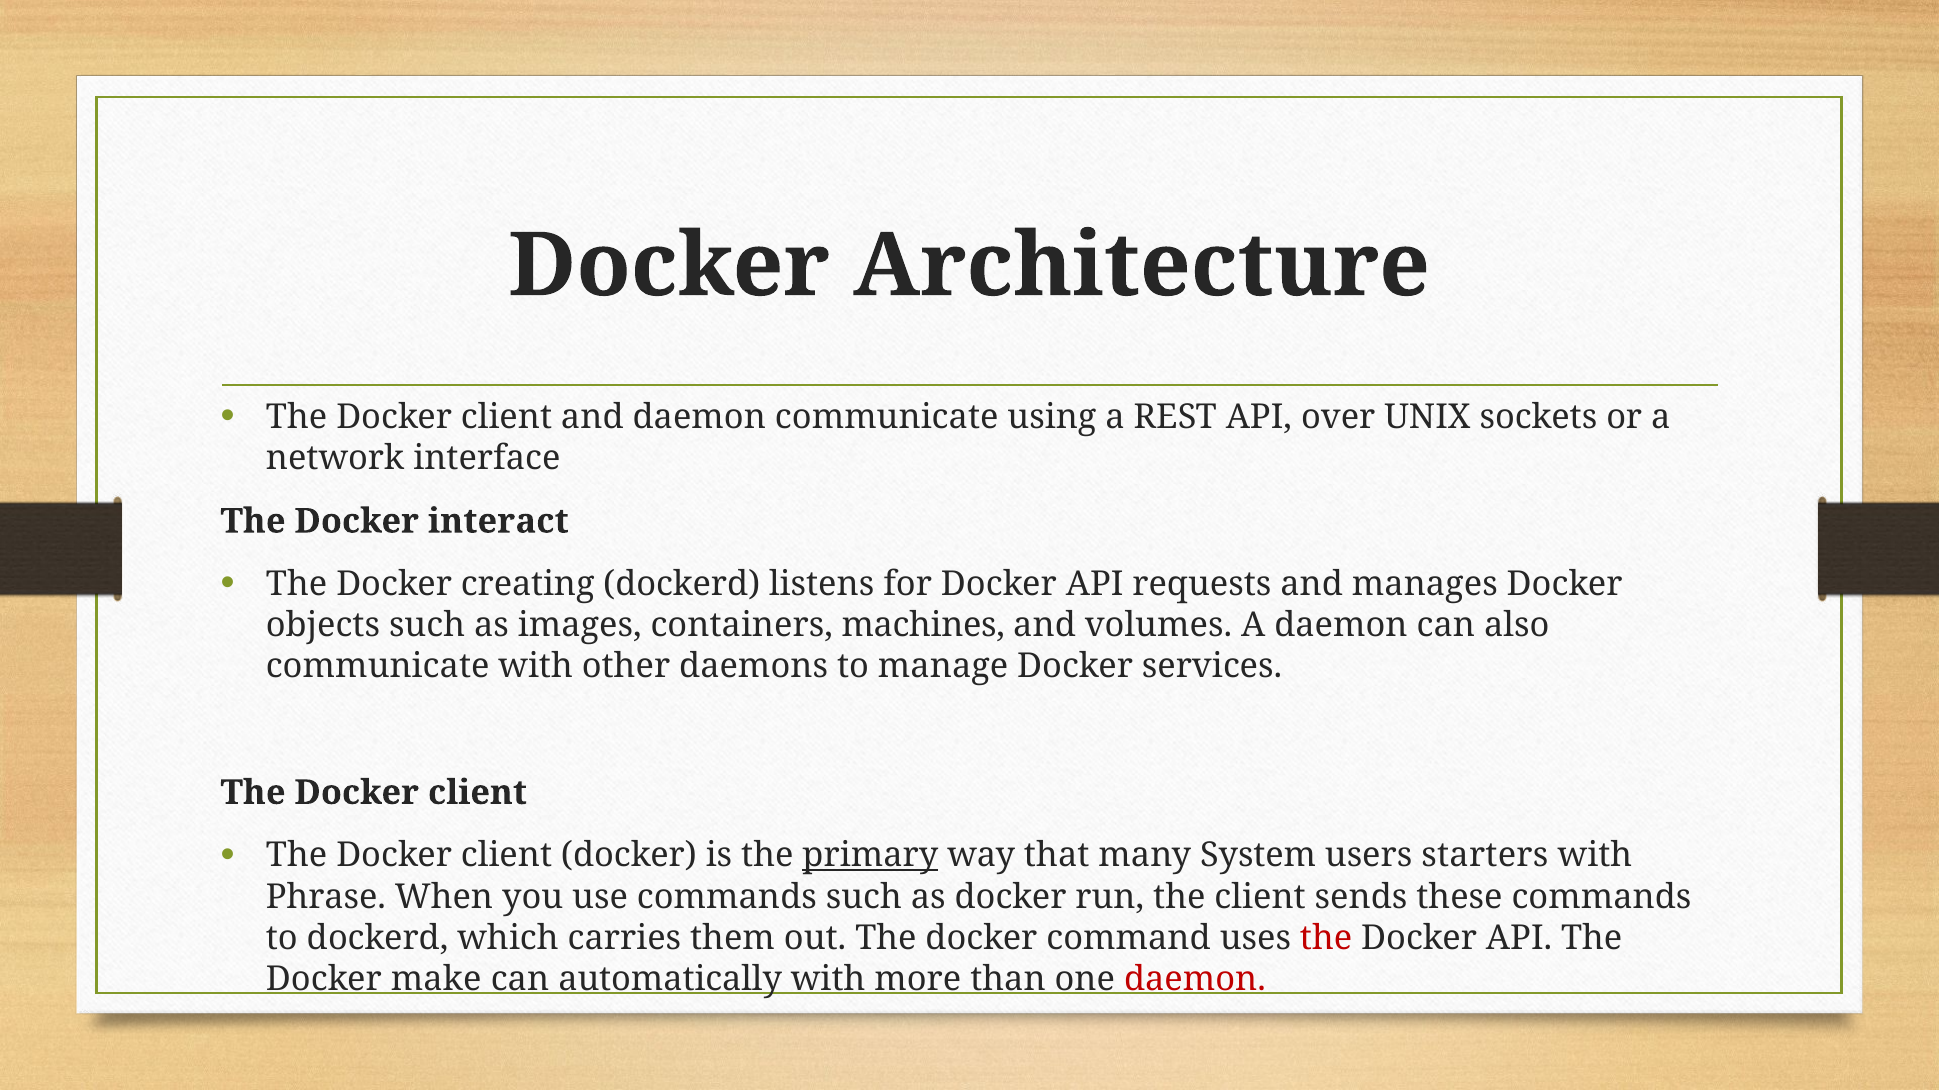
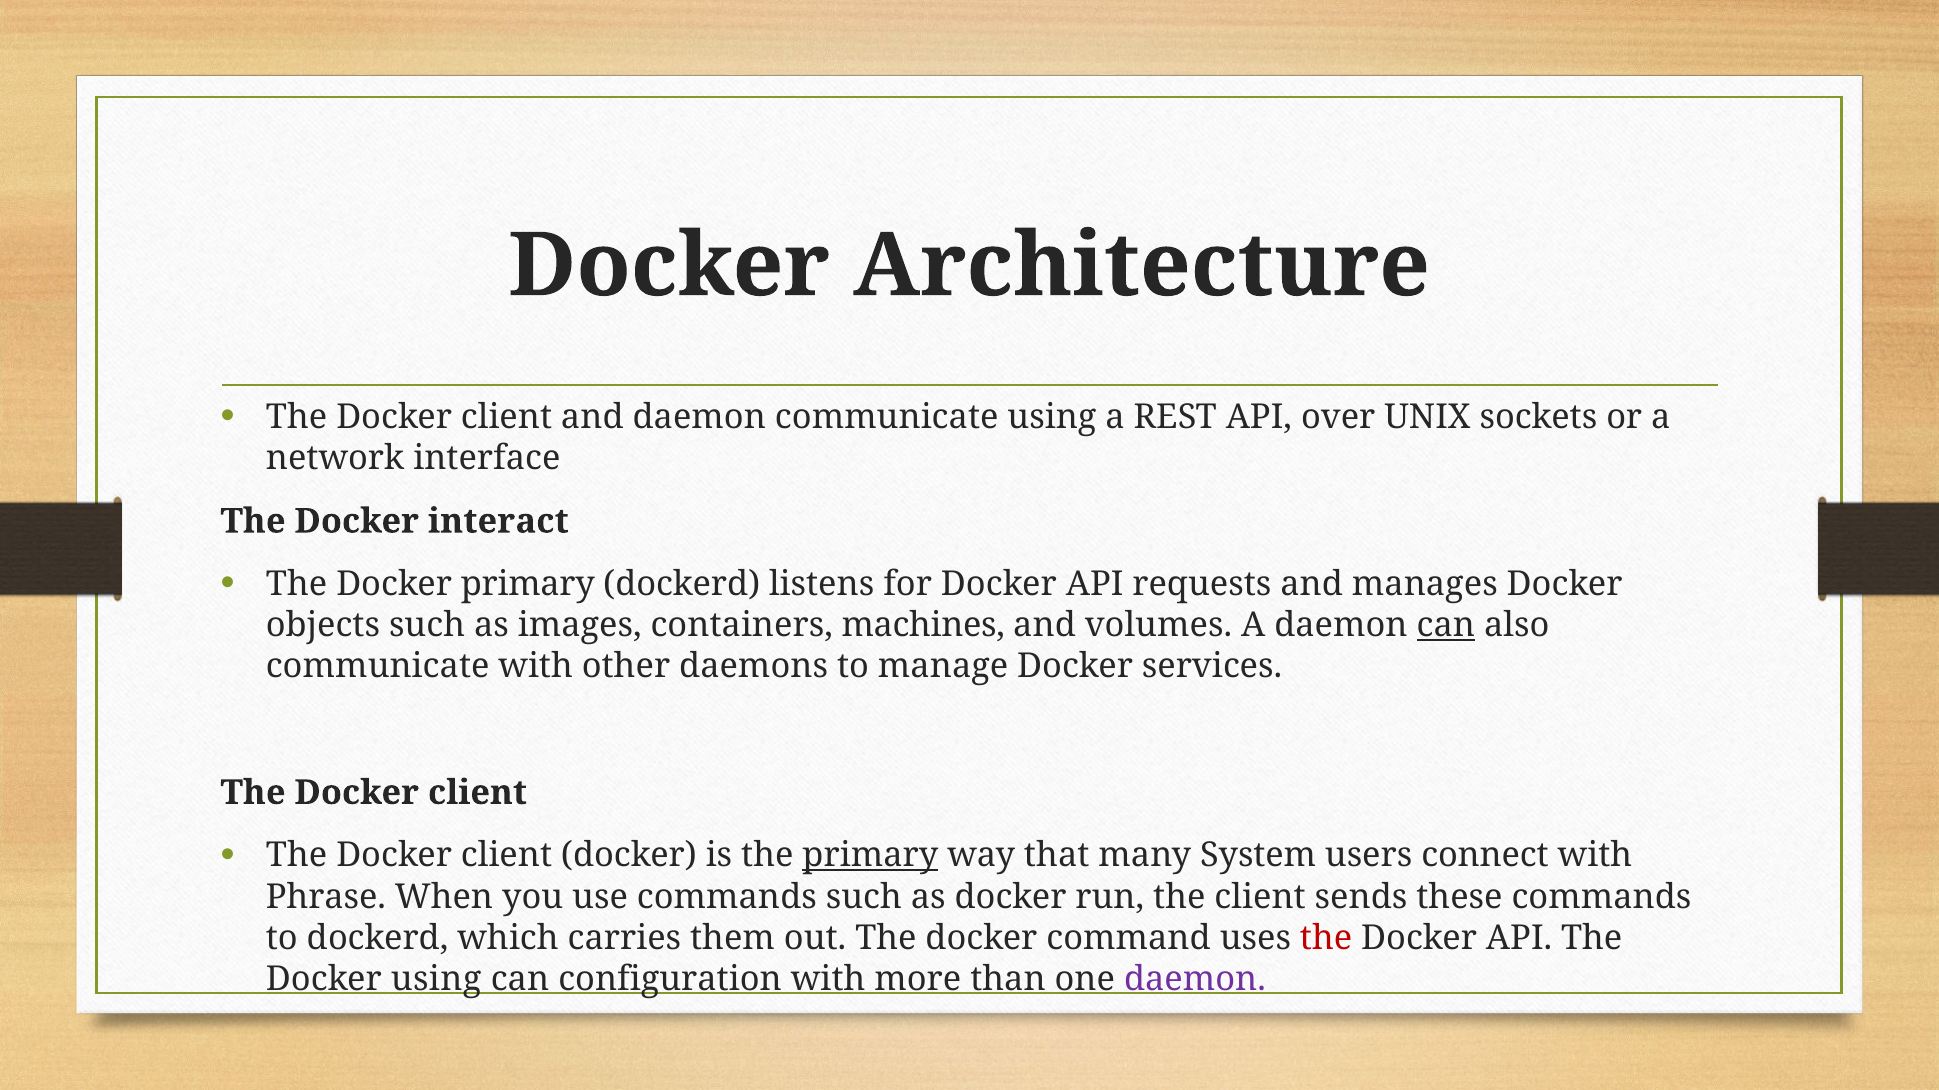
Docker creating: creating -> primary
can at (1446, 626) underline: none -> present
starters: starters -> connect
Docker make: make -> using
automatically: automatically -> configuration
daemon at (1195, 980) colour: red -> purple
